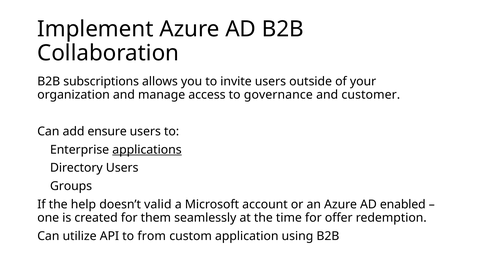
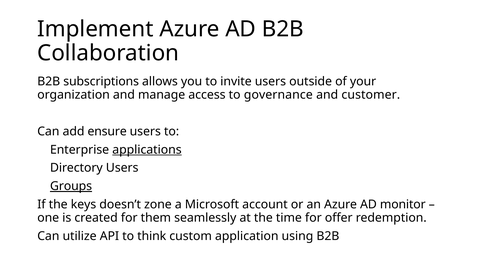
Groups underline: none -> present
help: help -> keys
valid: valid -> zone
enabled: enabled -> monitor
from: from -> think
